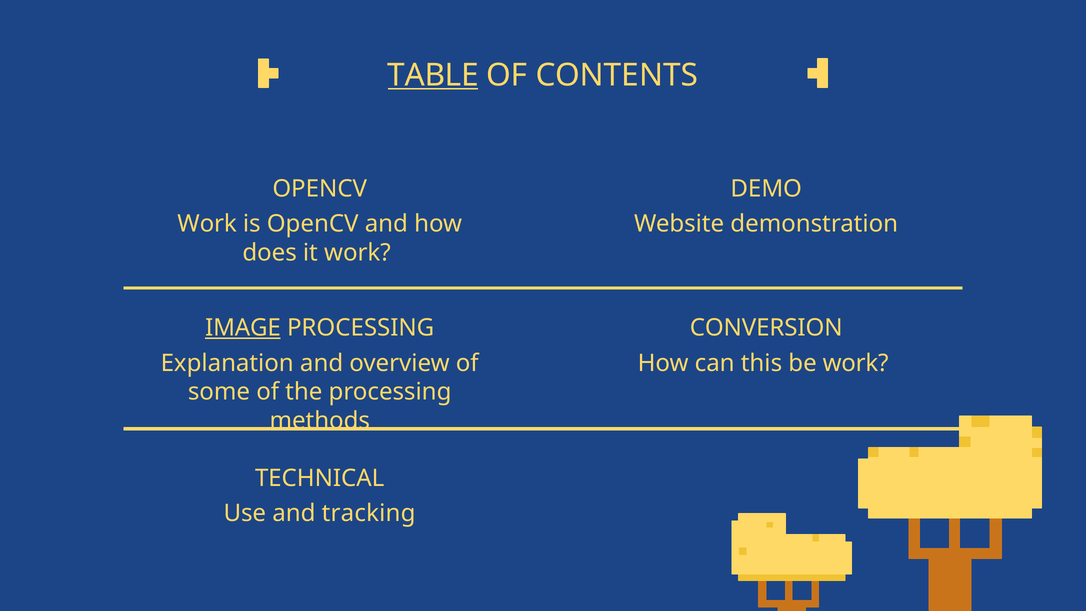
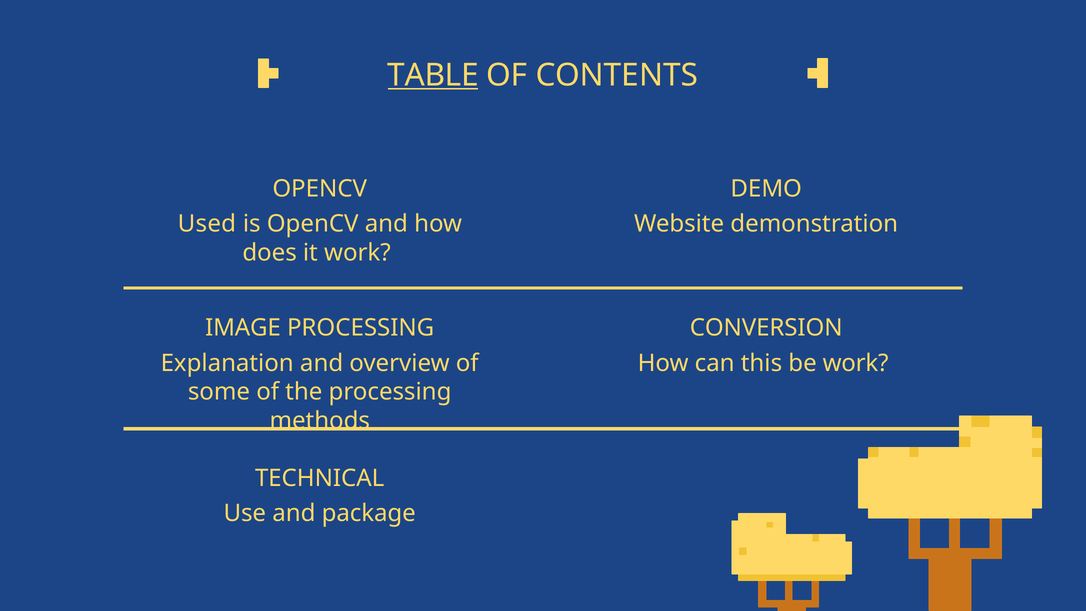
Work at (207, 224): Work -> Used
IMAGE underline: present -> none
tracking: tracking -> package
